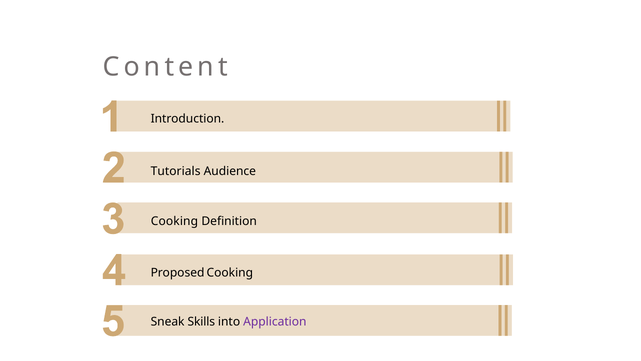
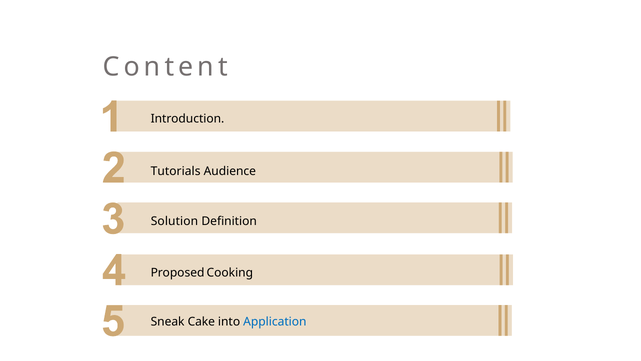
Cooking at (174, 221): Cooking -> Solution
Skills: Skills -> Cake
Application colour: purple -> blue
